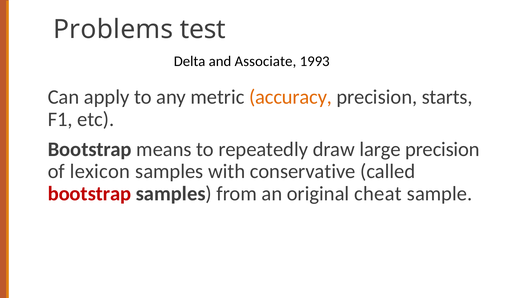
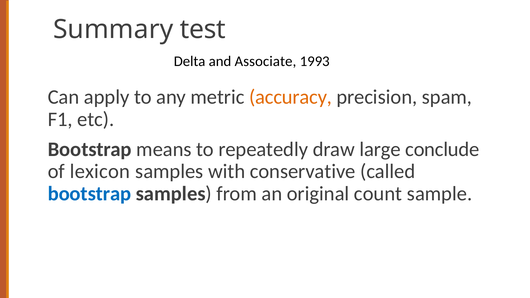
Problems: Problems -> Summary
starts: starts -> spam
large precision: precision -> conclude
bootstrap at (89, 194) colour: red -> blue
cheat: cheat -> count
